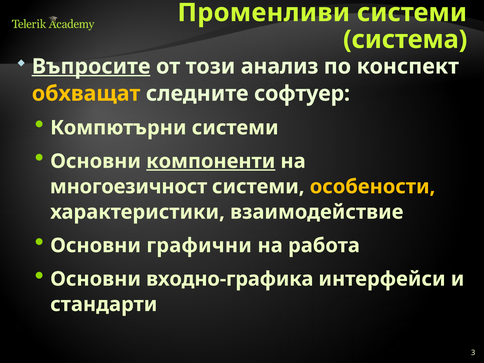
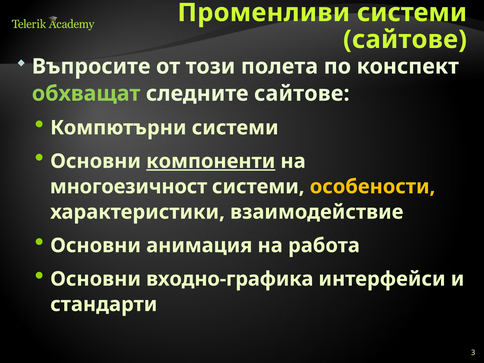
система at (405, 40): система -> сайтове
Въпросите underline: present -> none
анализ: анализ -> полета
обхващат colour: yellow -> light green
следните софтуер: софтуер -> сайтове
графични: графични -> анимация
